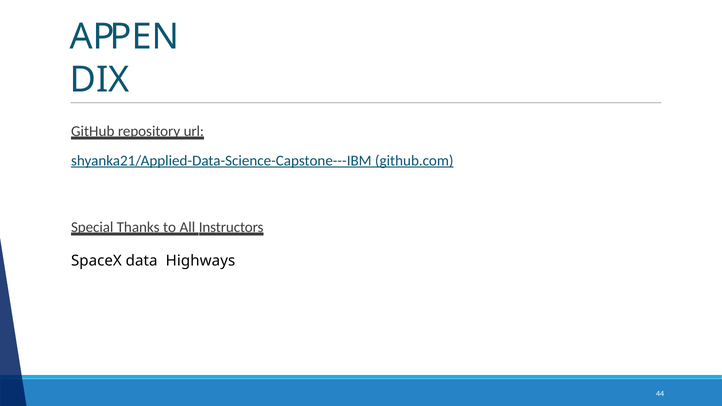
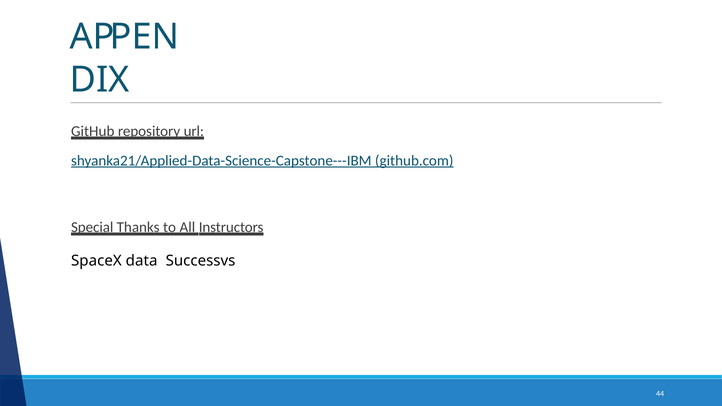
Highways: Highways -> Successvs
